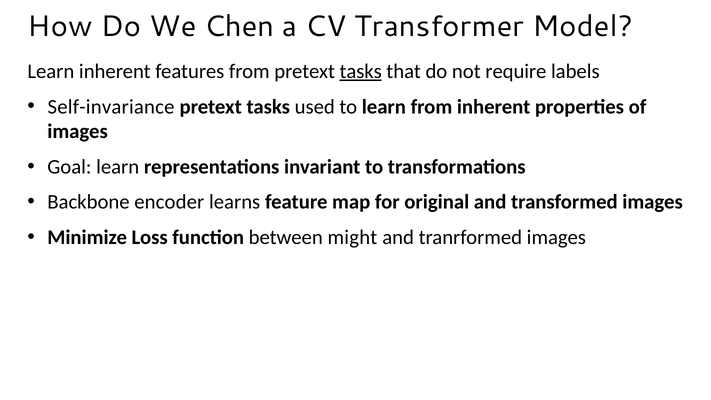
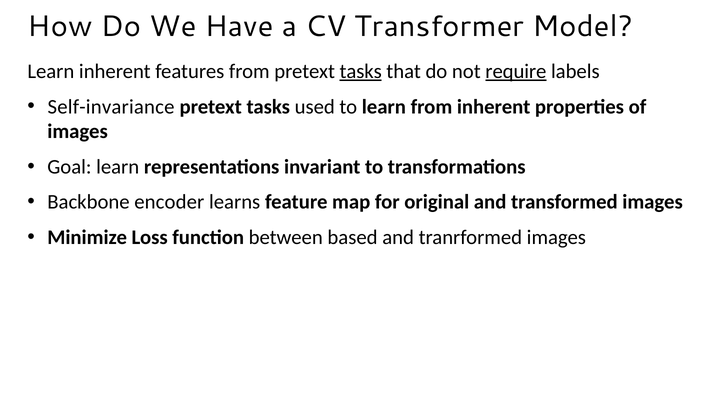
Chen: Chen -> Have
require underline: none -> present
might: might -> based
